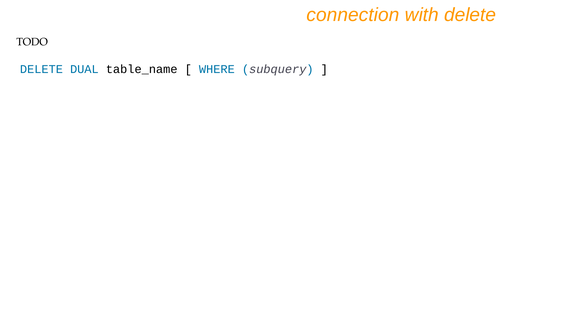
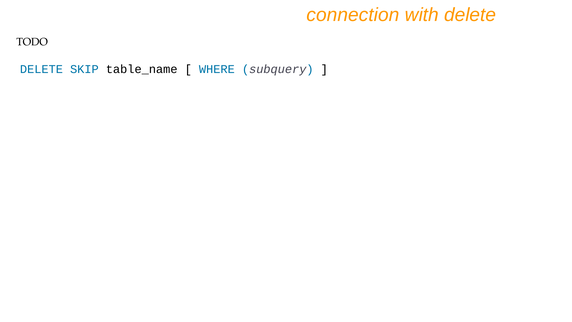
DUAL: DUAL -> SKIP
